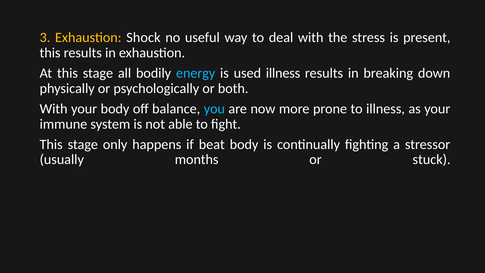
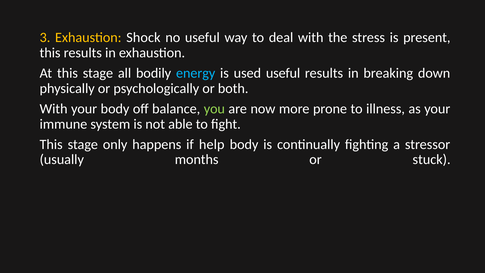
used illness: illness -> useful
you colour: light blue -> light green
beat: beat -> help
